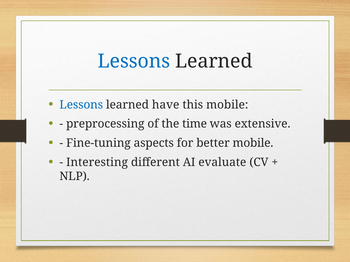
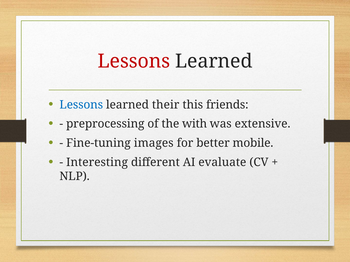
Lessons at (134, 61) colour: blue -> red
have: have -> their
this mobile: mobile -> friends
time: time -> with
aspects: aspects -> images
